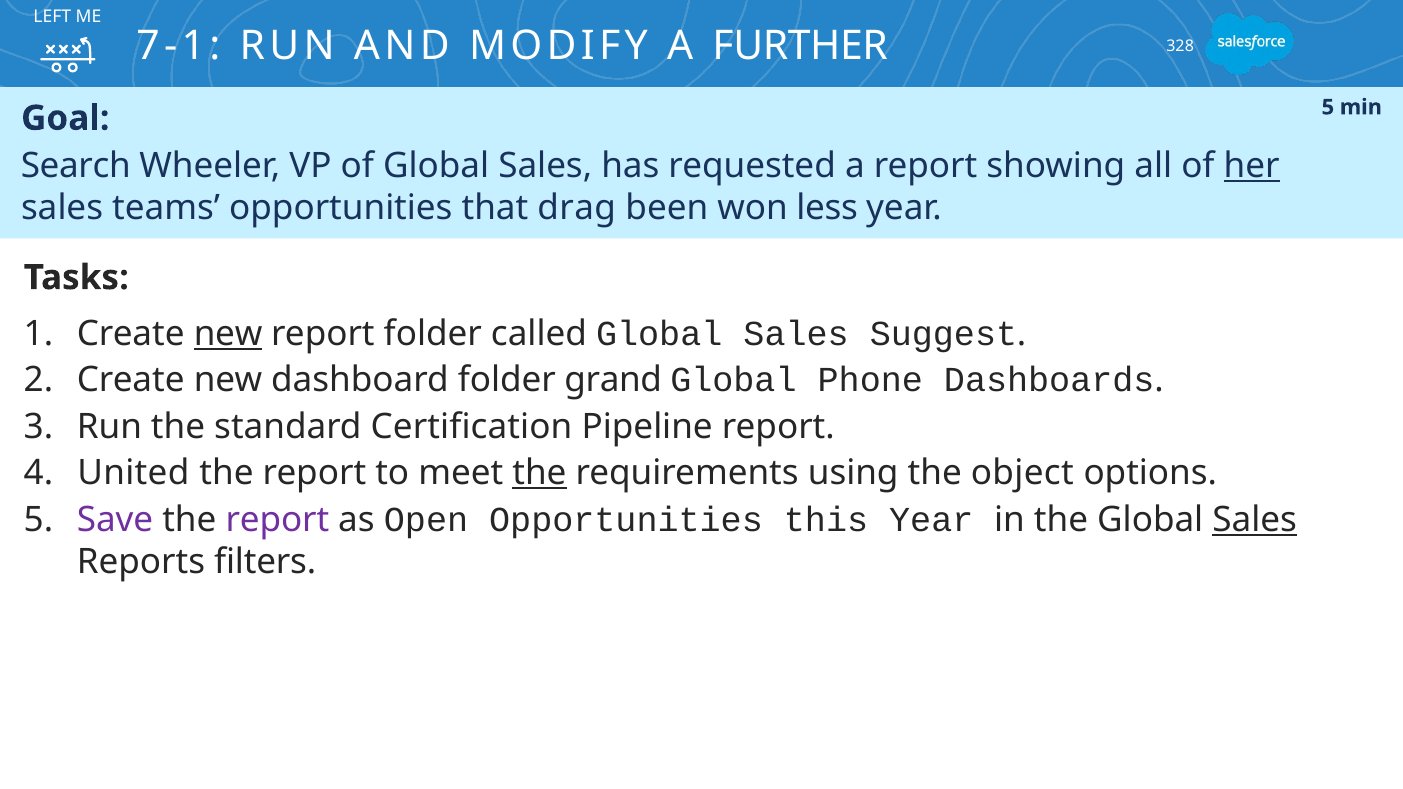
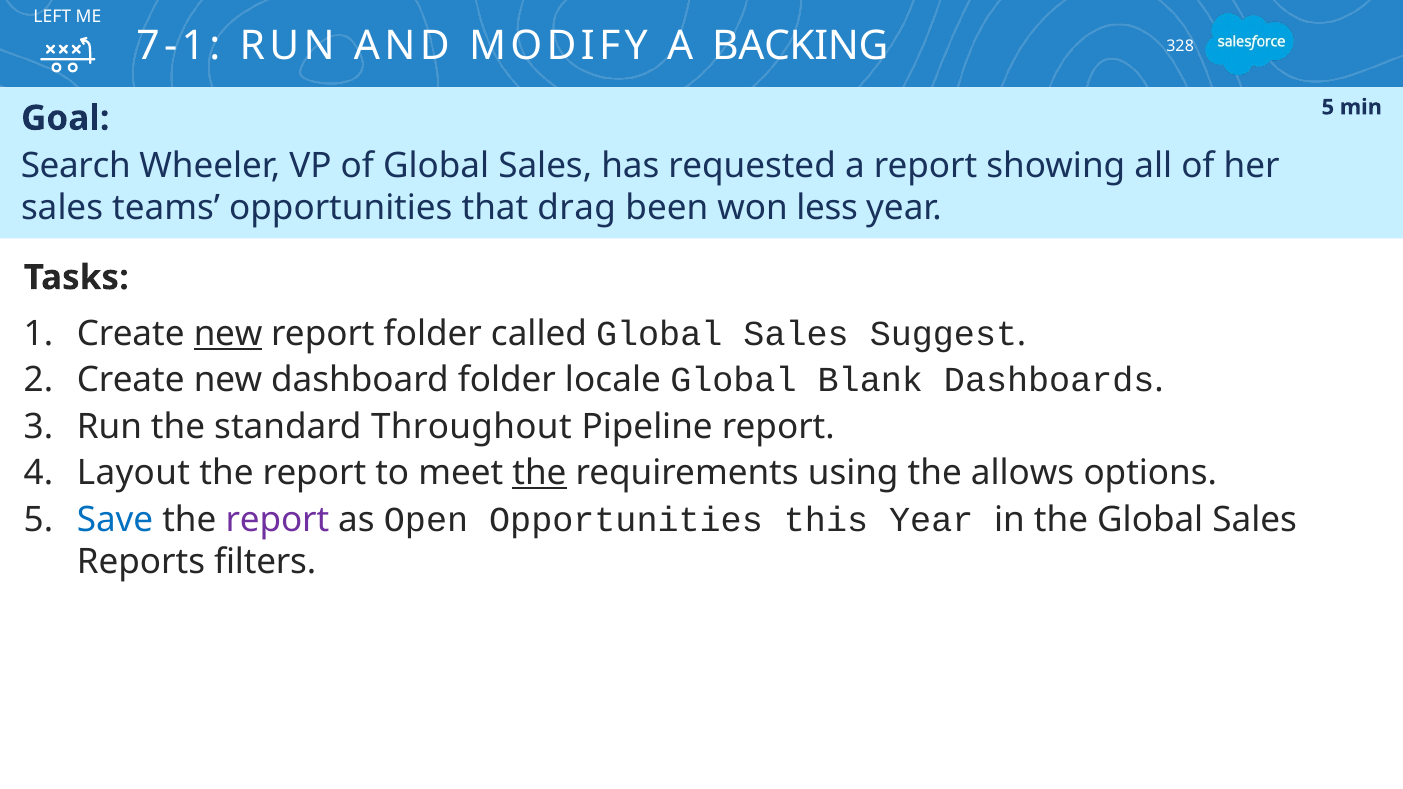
FURTHER: FURTHER -> BACKING
her underline: present -> none
grand: grand -> locale
Phone: Phone -> Blank
Certification: Certification -> Throughout
United: United -> Layout
object: object -> allows
Save colour: purple -> blue
Sales at (1255, 520) underline: present -> none
